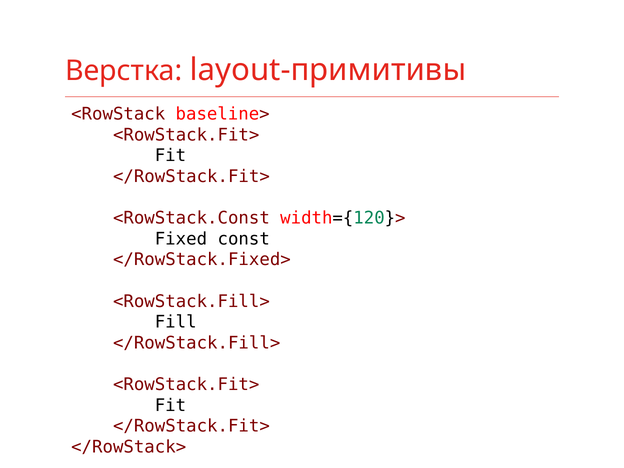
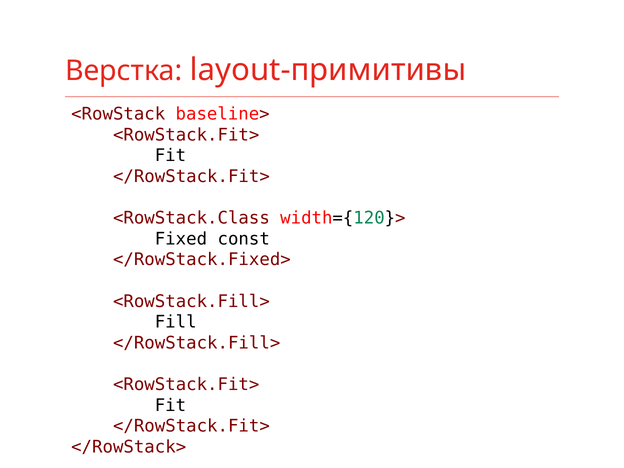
<RowStack.Const: <RowStack.Const -> <RowStack.Class
